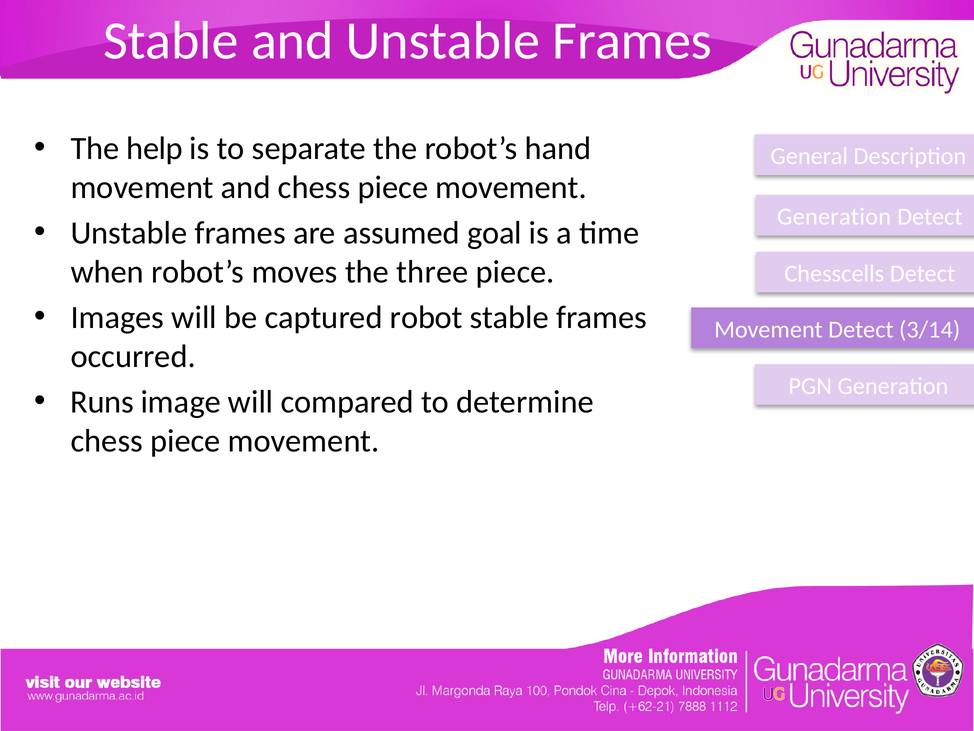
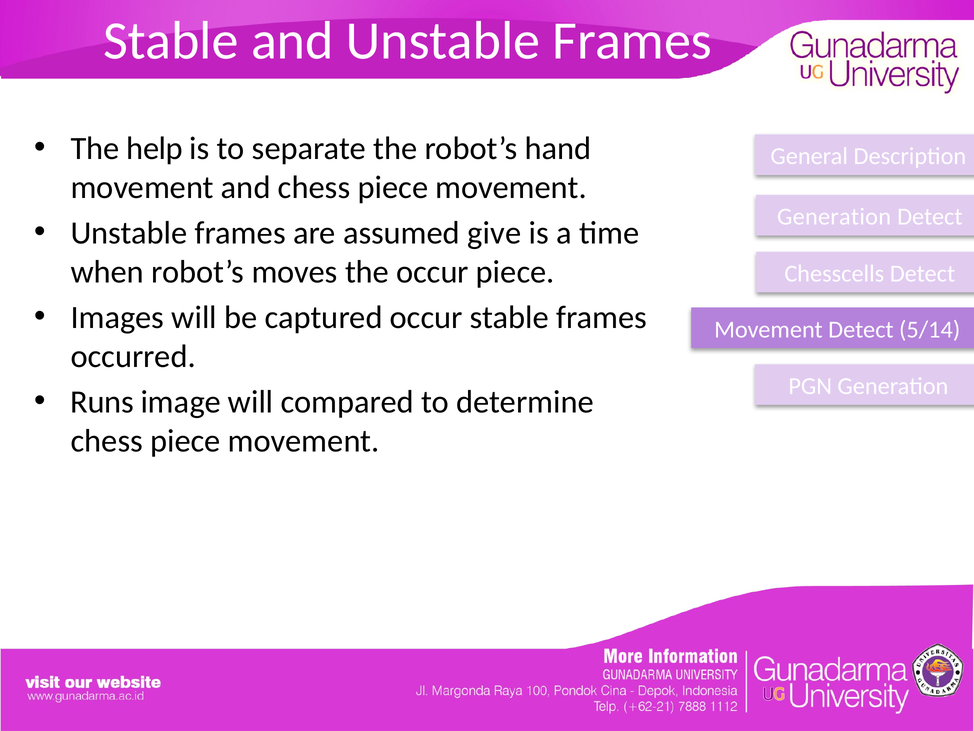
goal: goal -> give
the three: three -> occur
captured robot: robot -> occur
3/14: 3/14 -> 5/14
